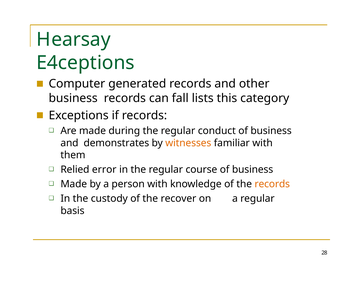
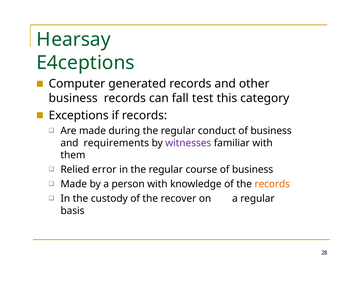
lists: lists -> test
demonstrates: demonstrates -> requirements
witnesses colour: orange -> purple
